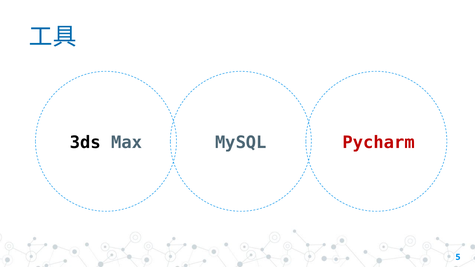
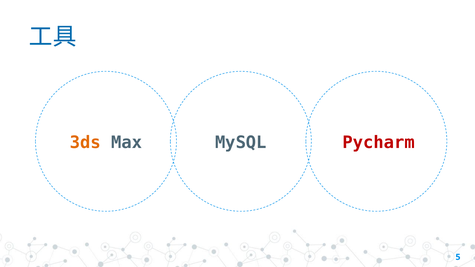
3ds colour: black -> orange
